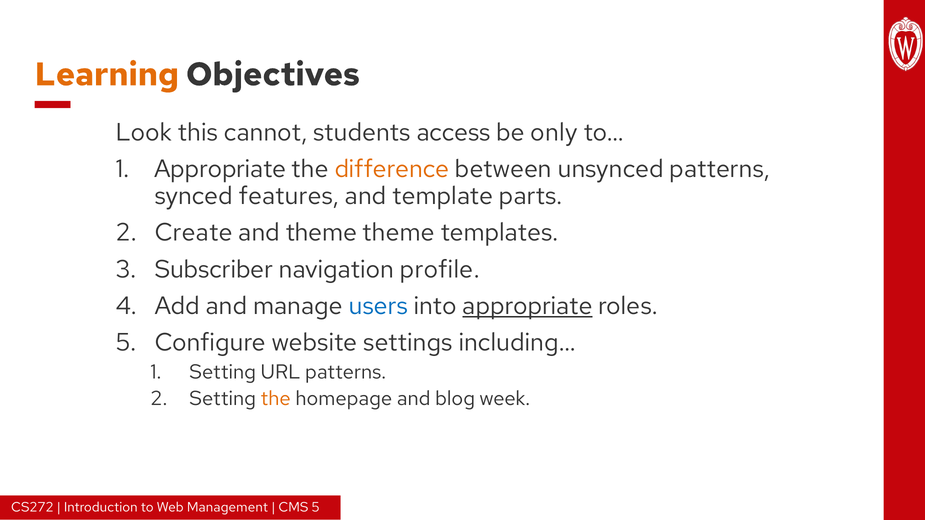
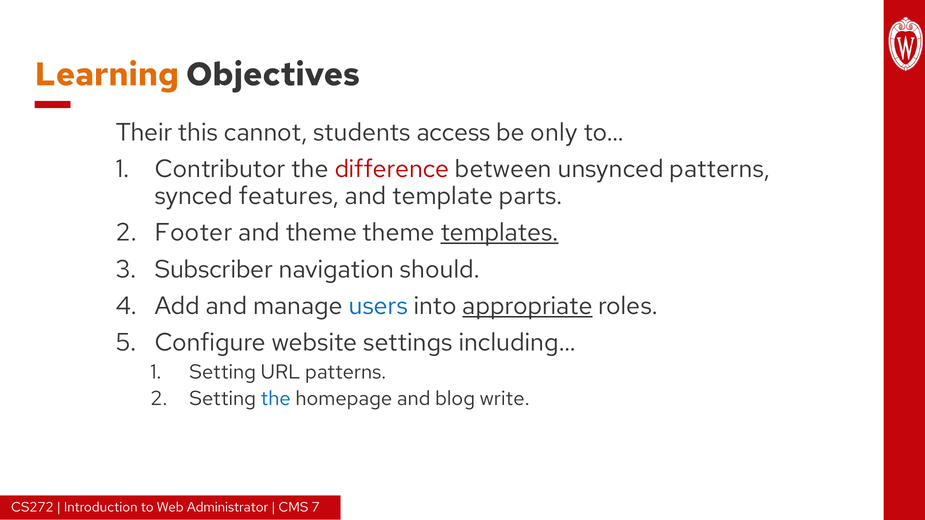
Look: Look -> Their
Appropriate at (220, 169): Appropriate -> Contributor
difference colour: orange -> red
Create: Create -> Footer
templates underline: none -> present
profile: profile -> should
the at (276, 399) colour: orange -> blue
week: week -> write
Management: Management -> Administrator
CMS 5: 5 -> 7
